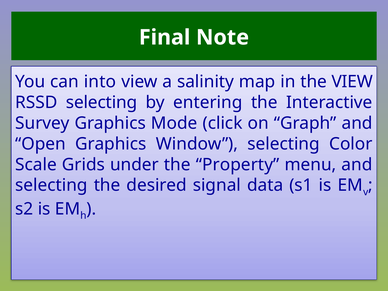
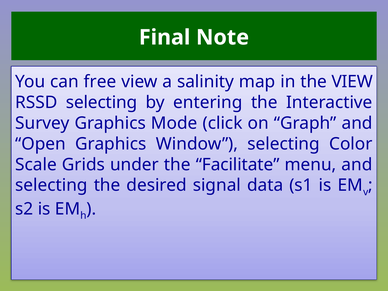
into: into -> free
Property: Property -> Facilitate
